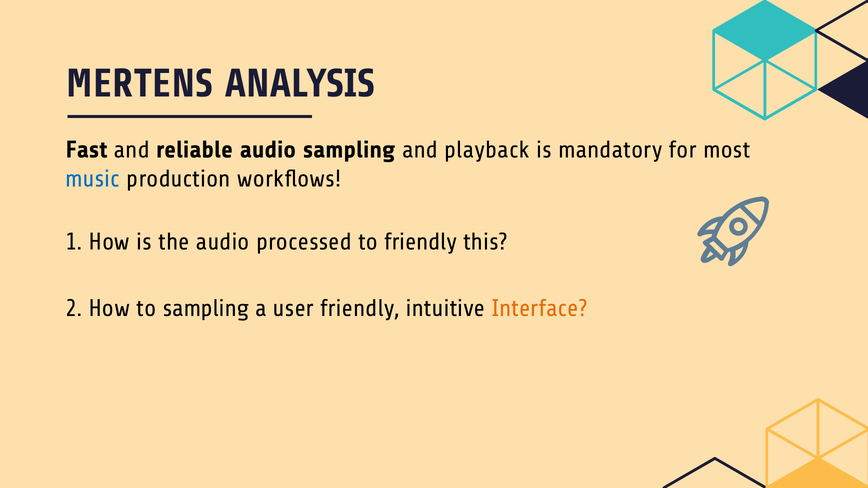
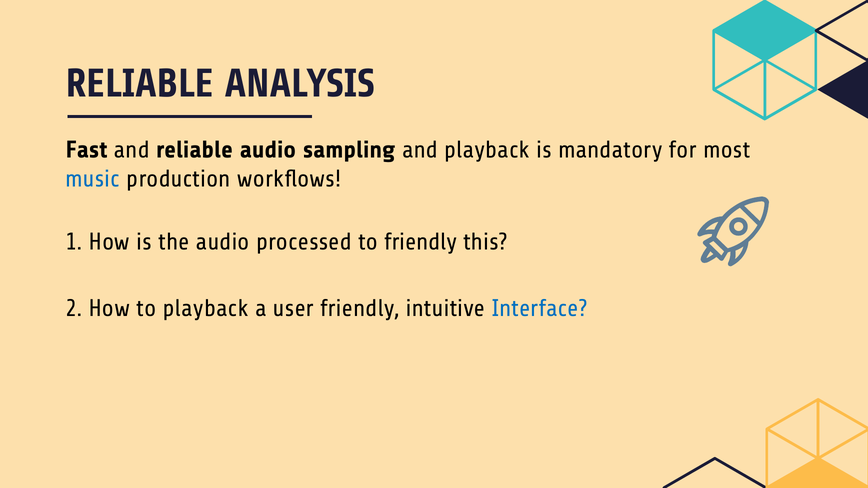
MERTENS at (139, 84): MERTENS -> RELIABLE
to sampling: sampling -> playback
Interface colour: orange -> blue
